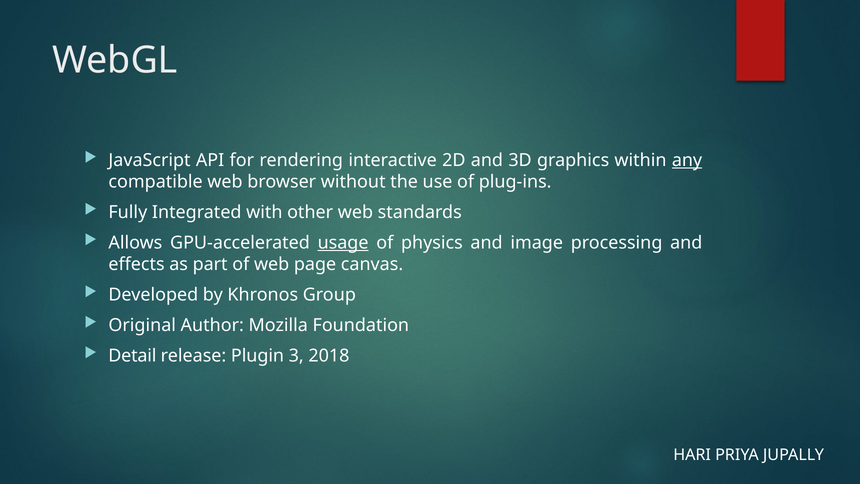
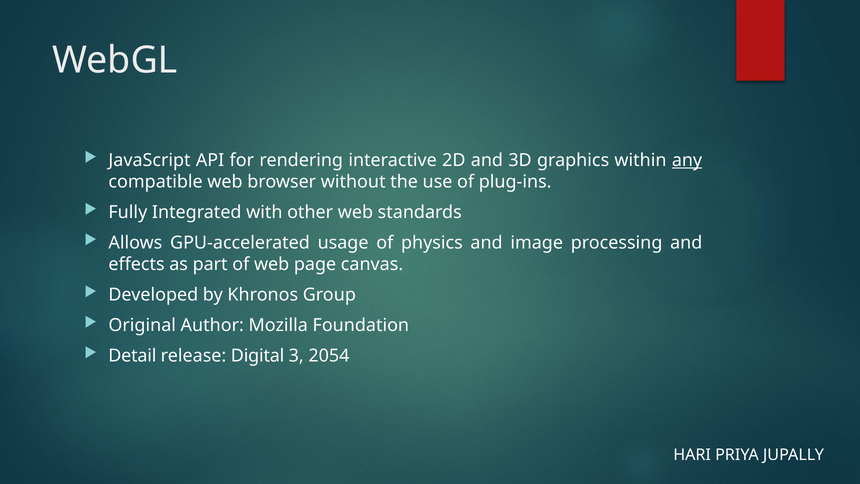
usage underline: present -> none
Plugin: Plugin -> Digital
2018: 2018 -> 2054
